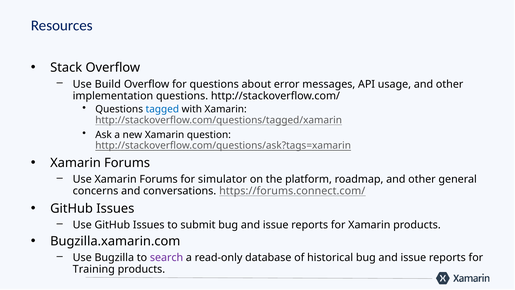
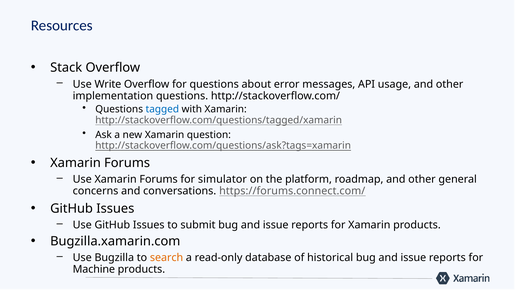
Build: Build -> Write
search colour: purple -> orange
Training: Training -> Machine
